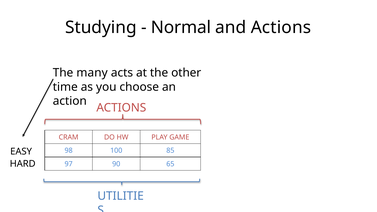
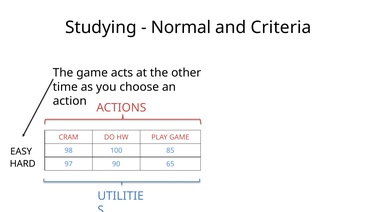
and Actions: Actions -> Criteria
The many: many -> game
